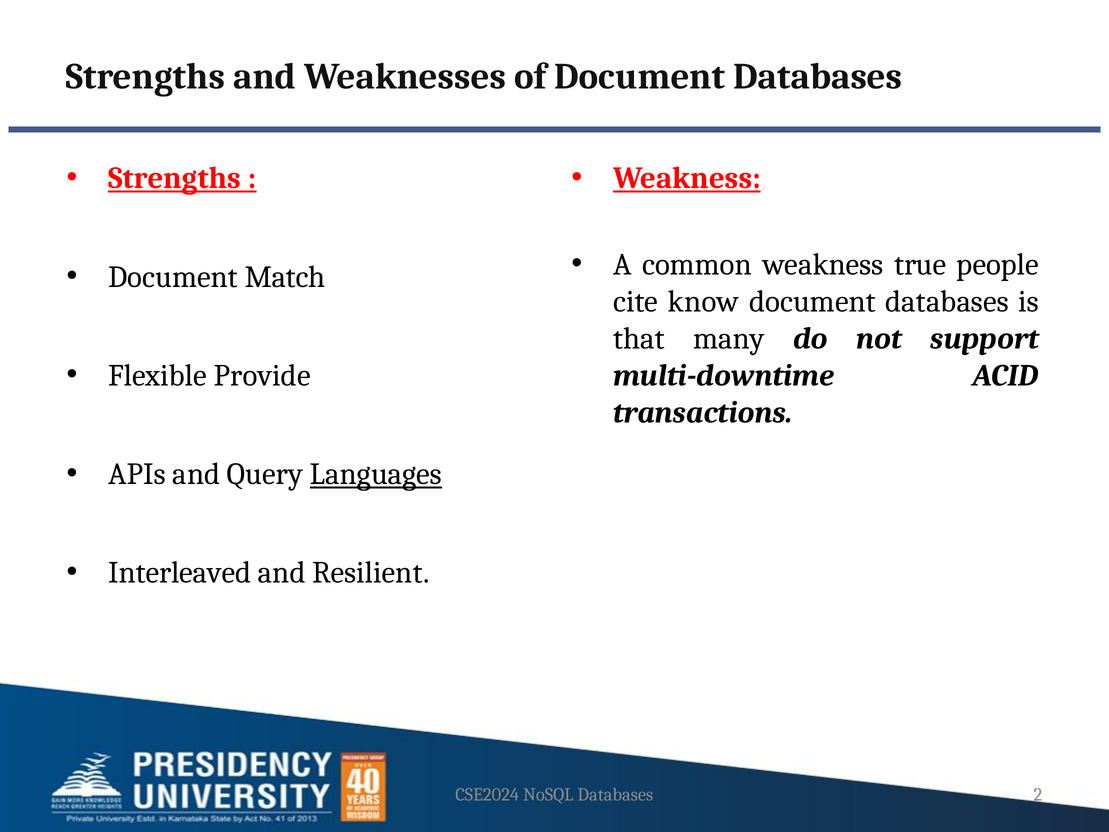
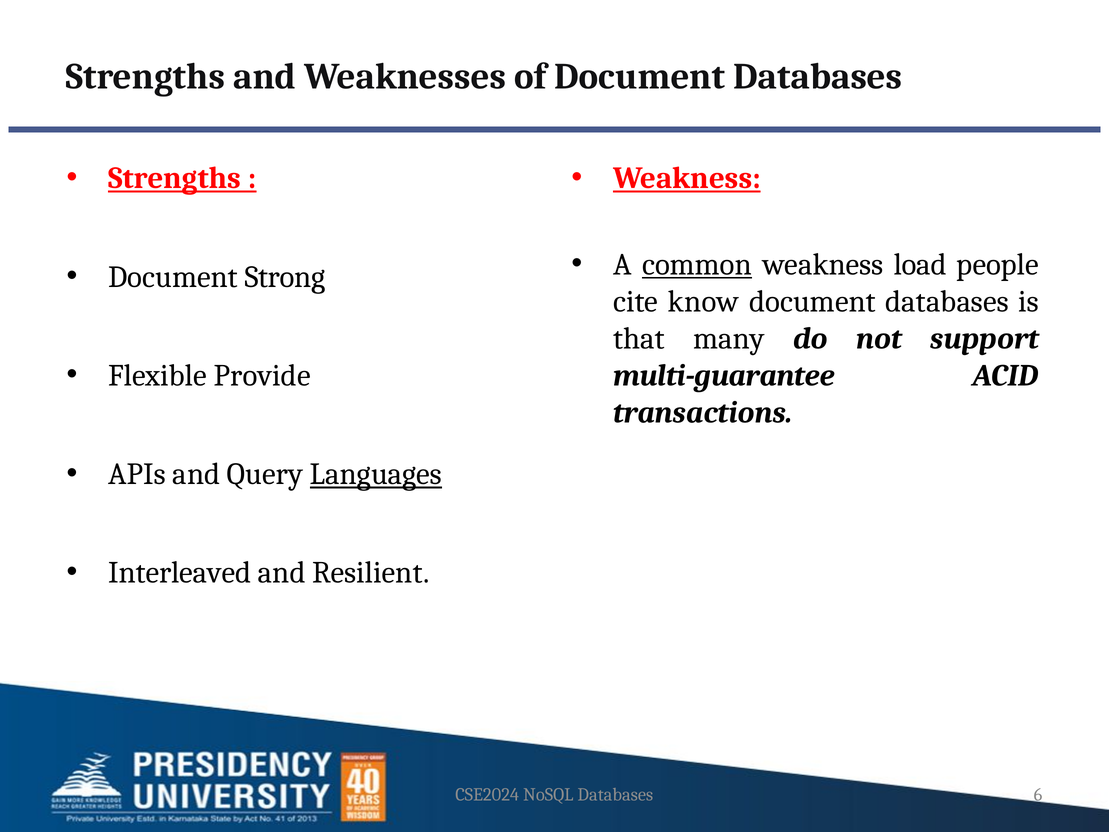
common underline: none -> present
true: true -> load
Match: Match -> Strong
multi-downtime: multi-downtime -> multi-guarantee
2: 2 -> 6
